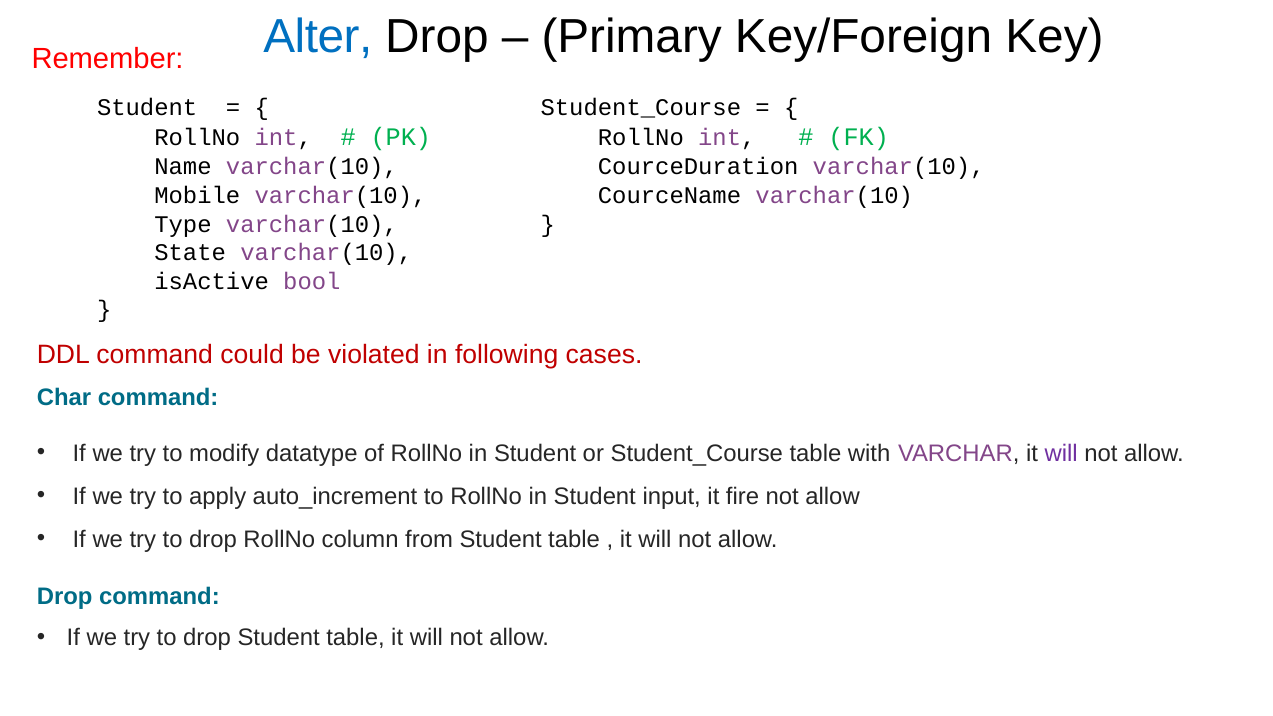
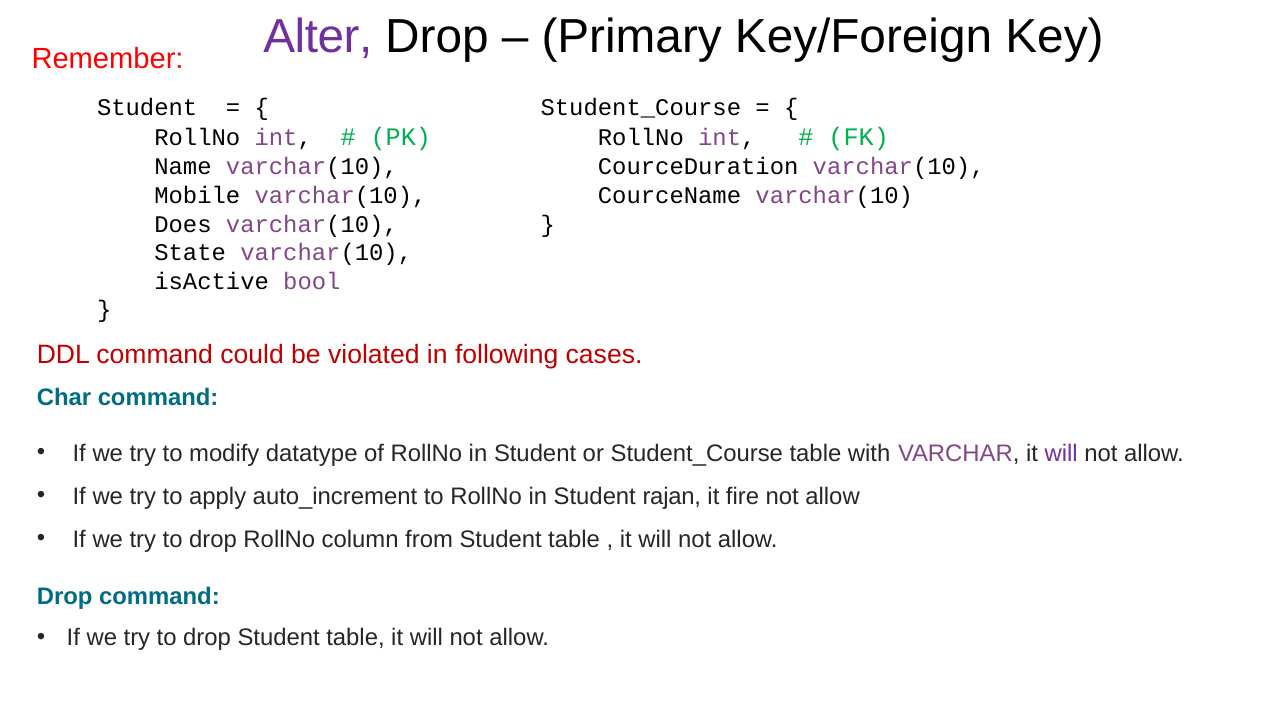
Alter colour: blue -> purple
Type: Type -> Does
input: input -> rajan
